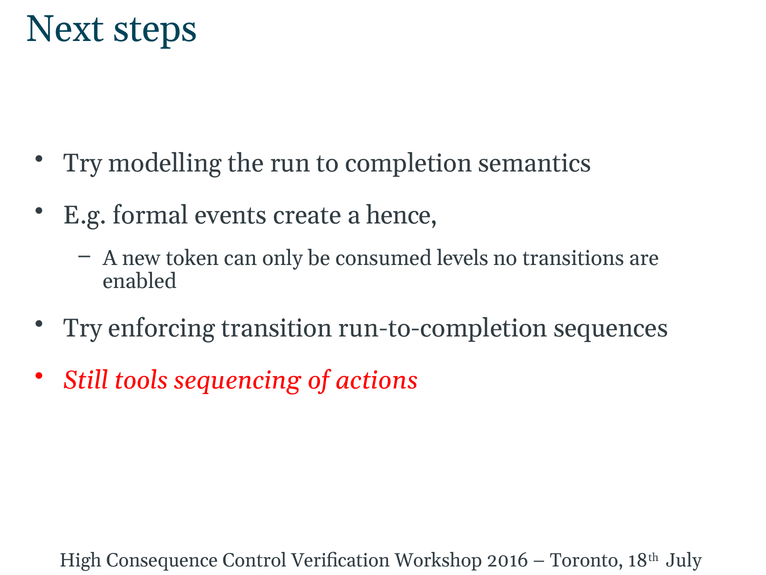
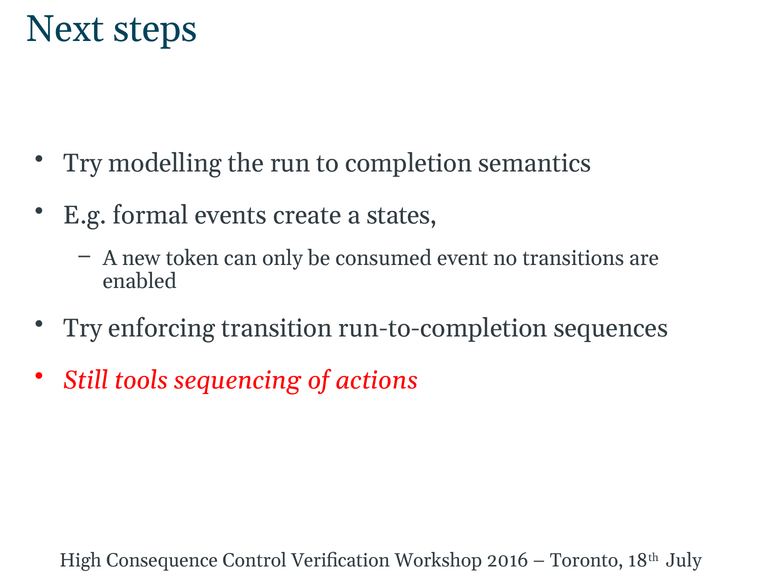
hence: hence -> states
levels: levels -> event
